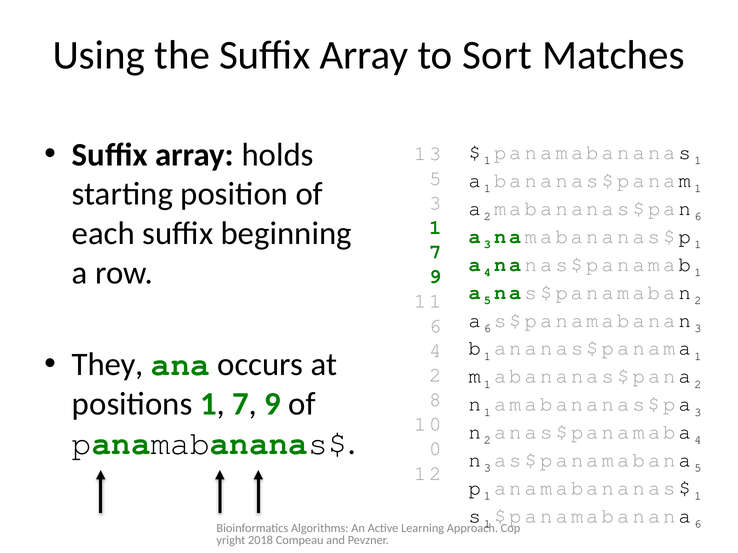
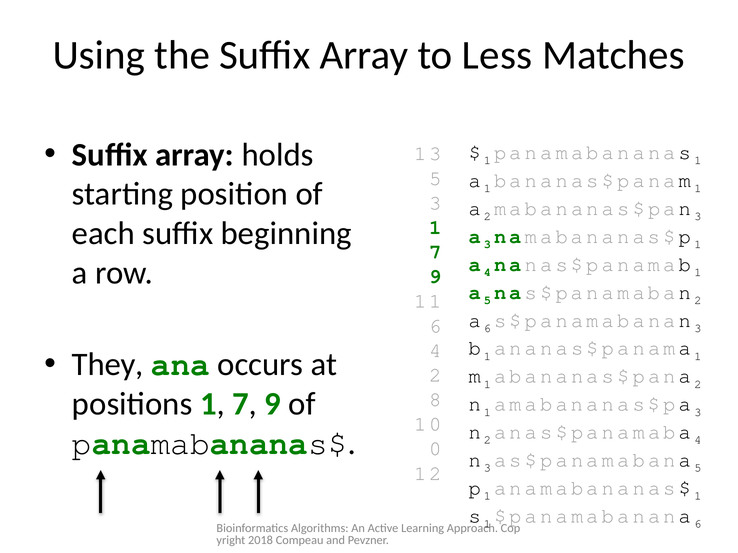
Sort: Sort -> Less
6 at (698, 217): 6 -> 3
